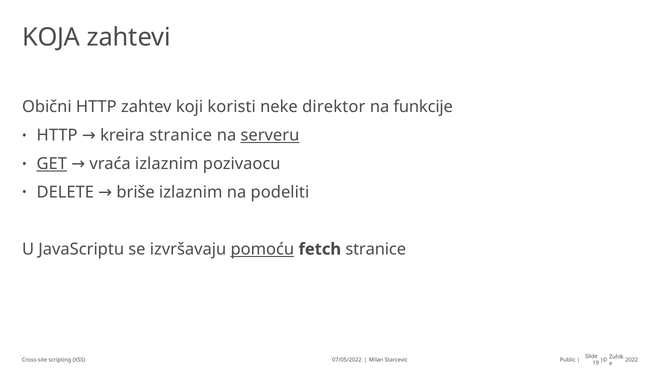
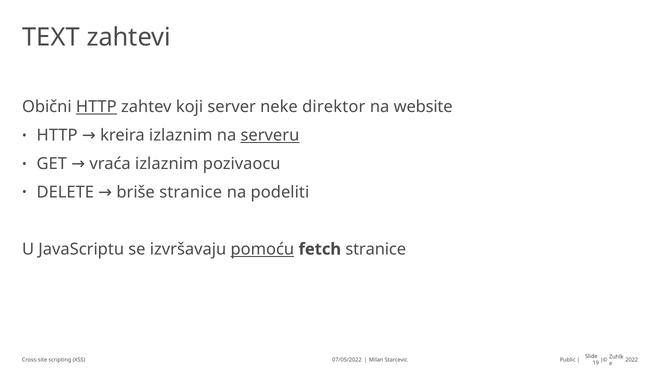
KOJA: KOJA -> TEXT
HTTP at (96, 107) underline: none -> present
koristi: koristi -> server
funkcije: funkcije -> website
kreira stranice: stranice -> izlaznim
GET underline: present -> none
izlaznim at (191, 192): izlaznim -> stranice
